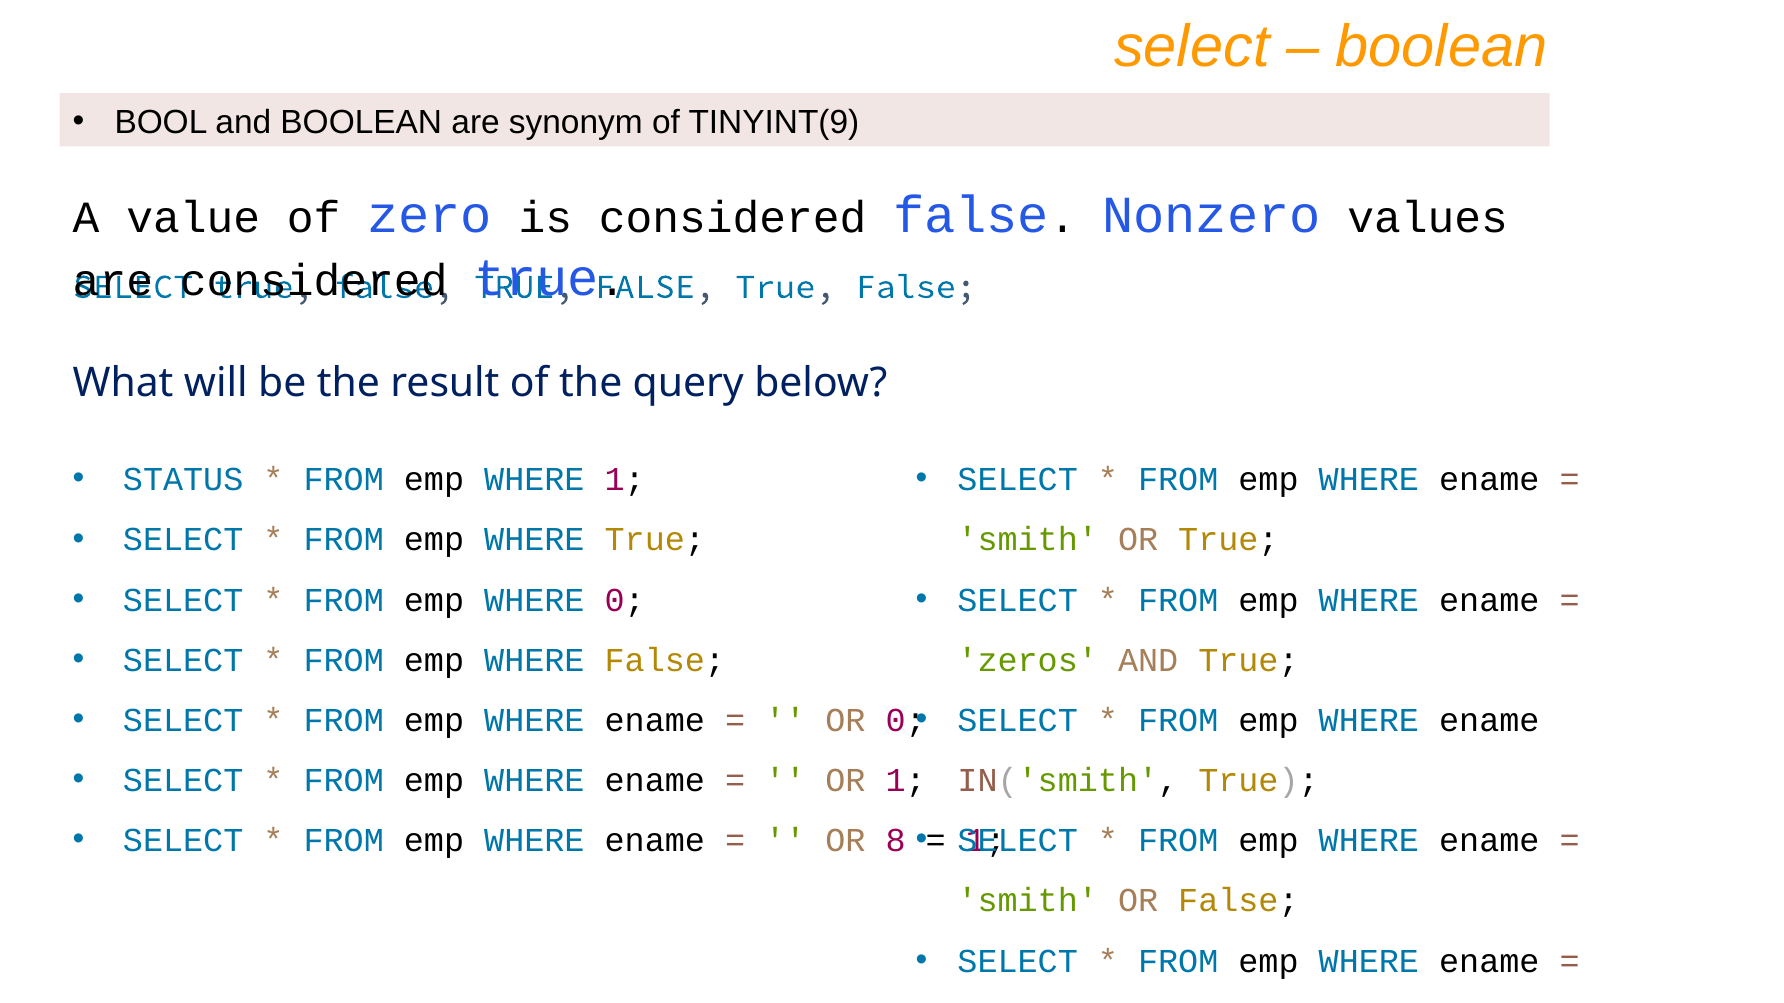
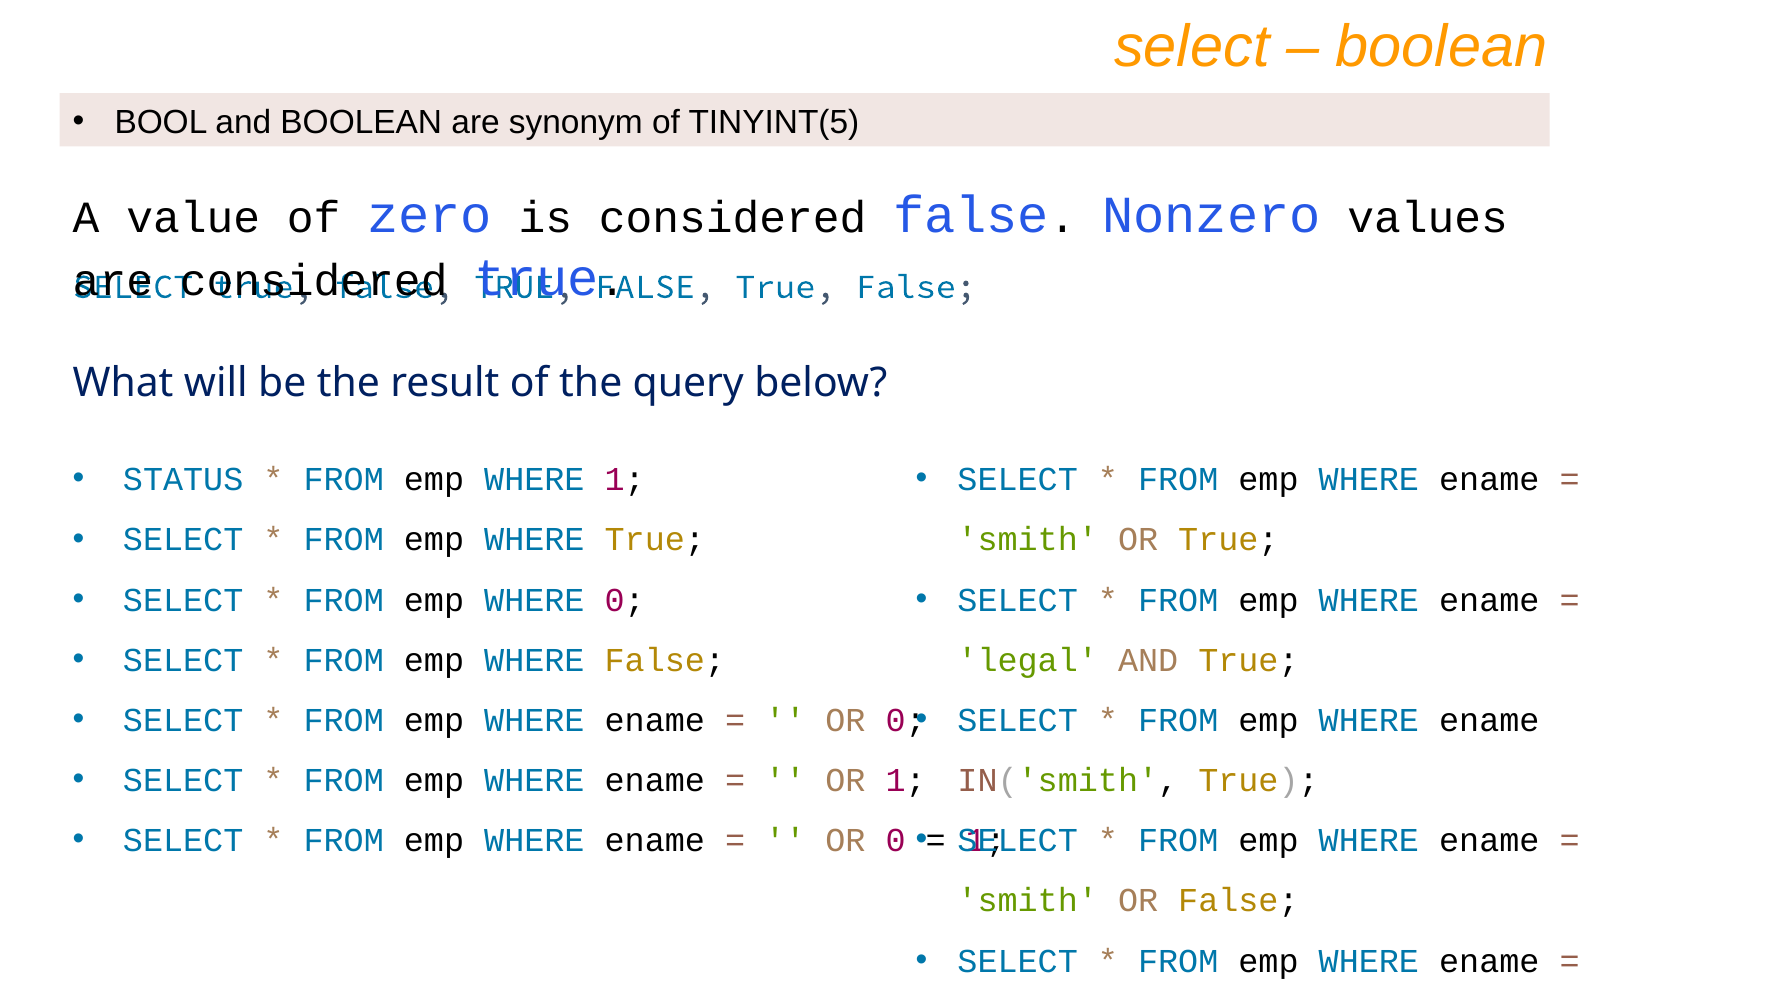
TINYINT(9: TINYINT(9 -> TINYINT(5
zeros: zeros -> legal
8 at (896, 841): 8 -> 0
